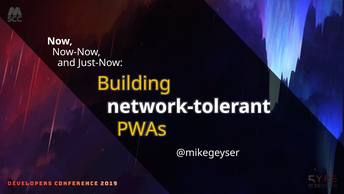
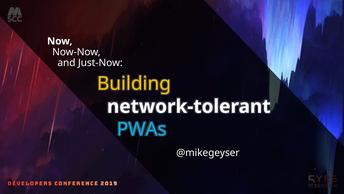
PWAs colour: yellow -> light blue
